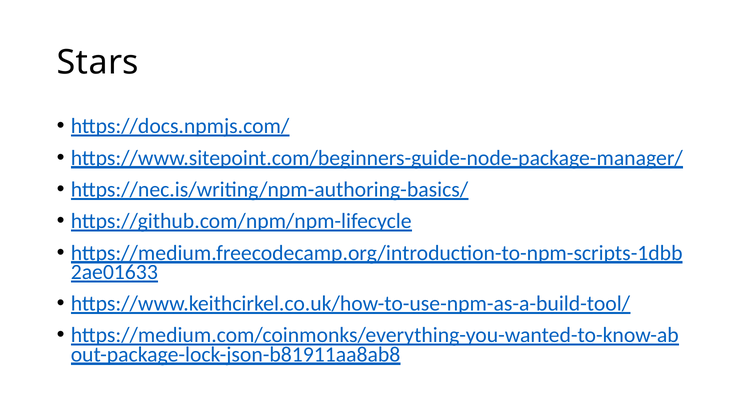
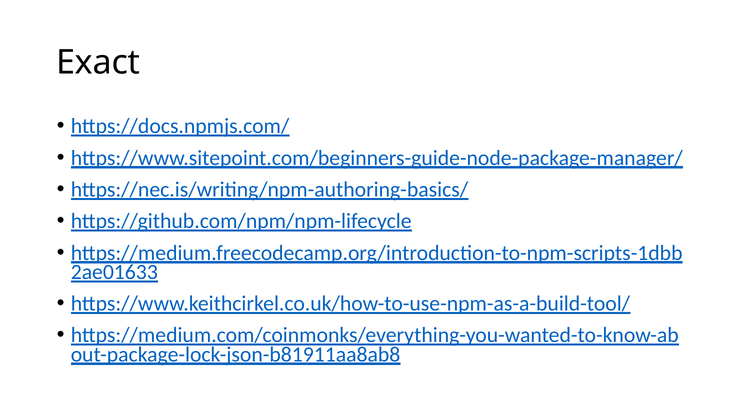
Stars: Stars -> Exact
